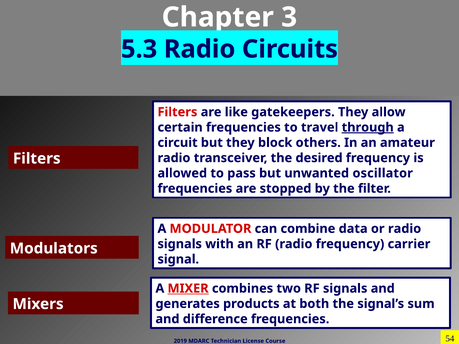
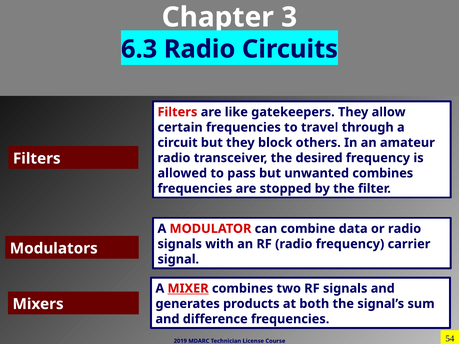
5.3: 5.3 -> 6.3
through underline: present -> none
unwanted oscillator: oscillator -> combines
